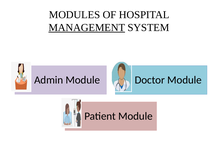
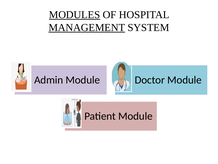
MODULES underline: none -> present
